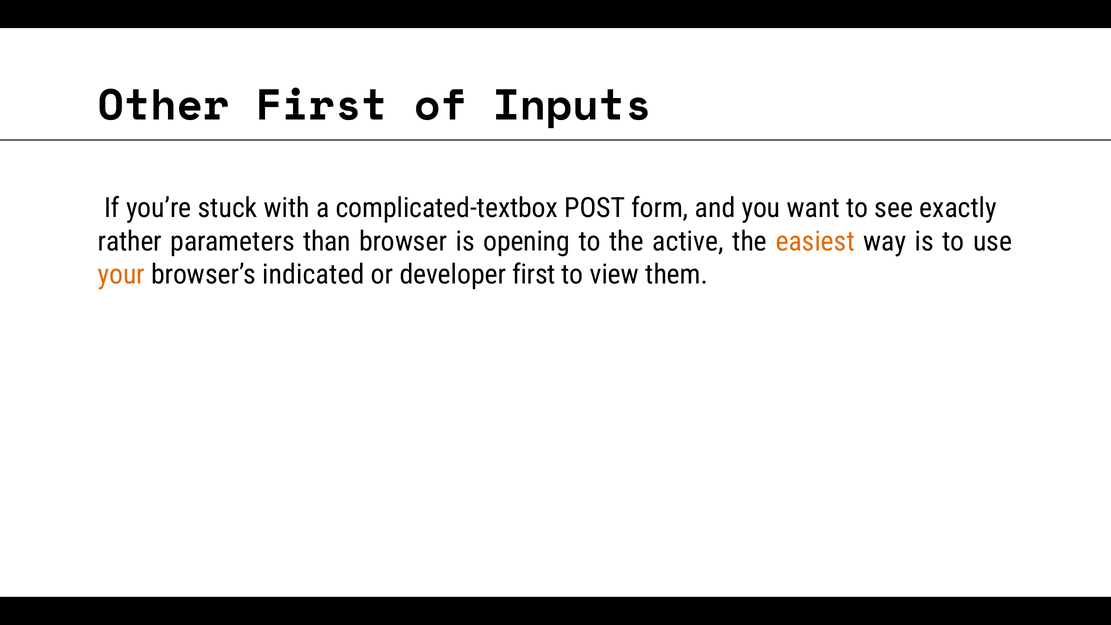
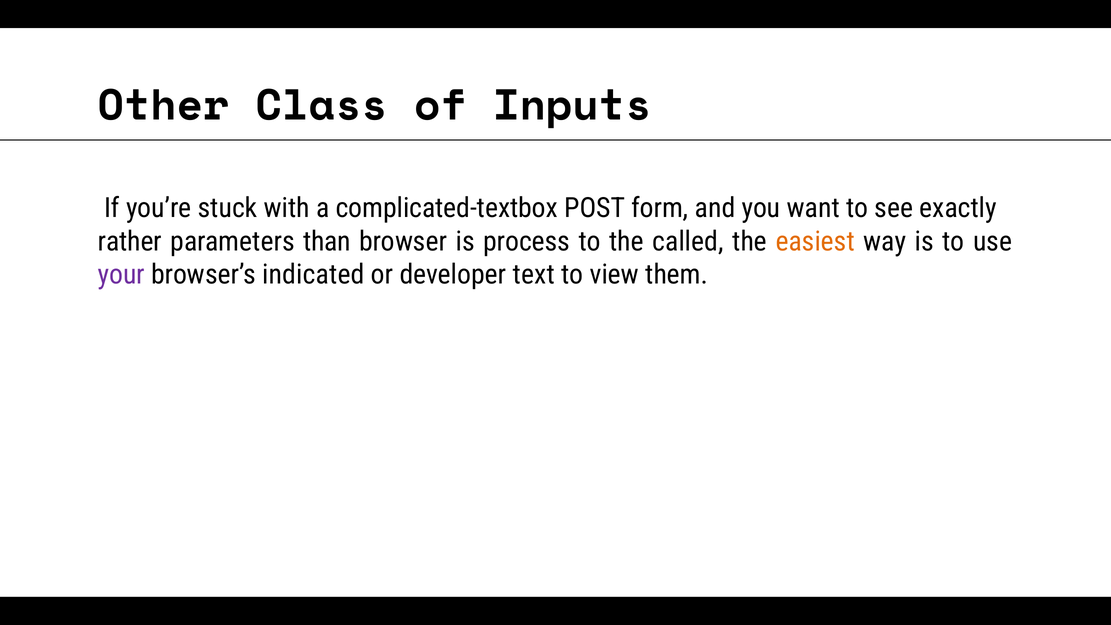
Other First: First -> Class
opening: opening -> process
active: active -> called
your colour: orange -> purple
developer first: first -> text
